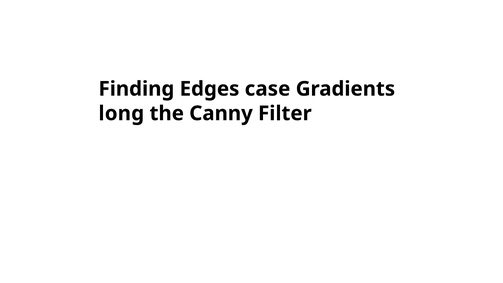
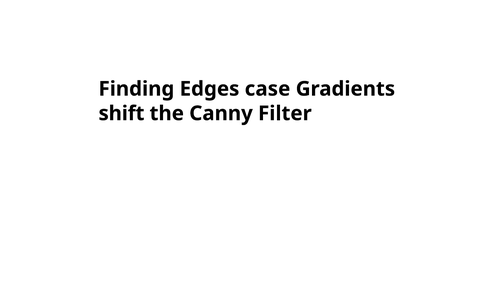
long: long -> shift
